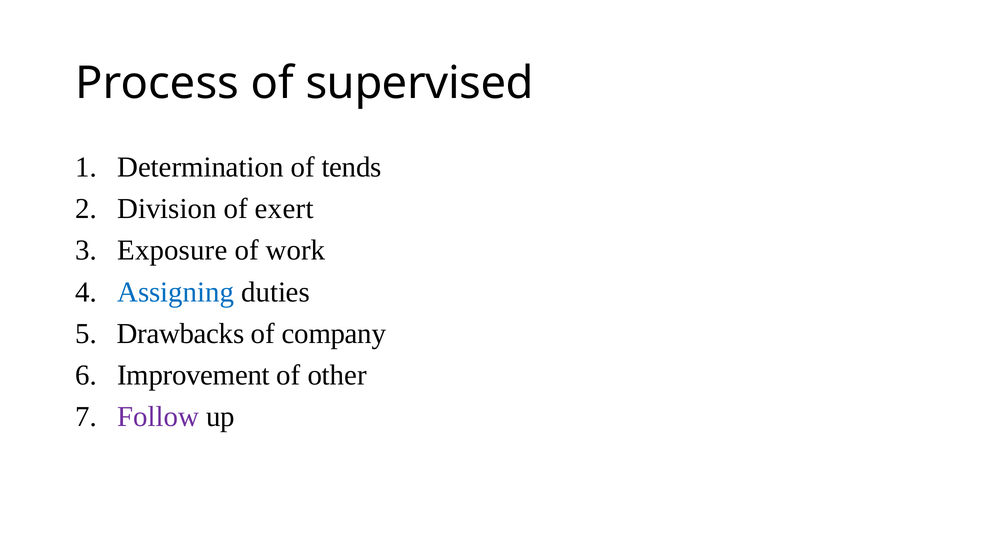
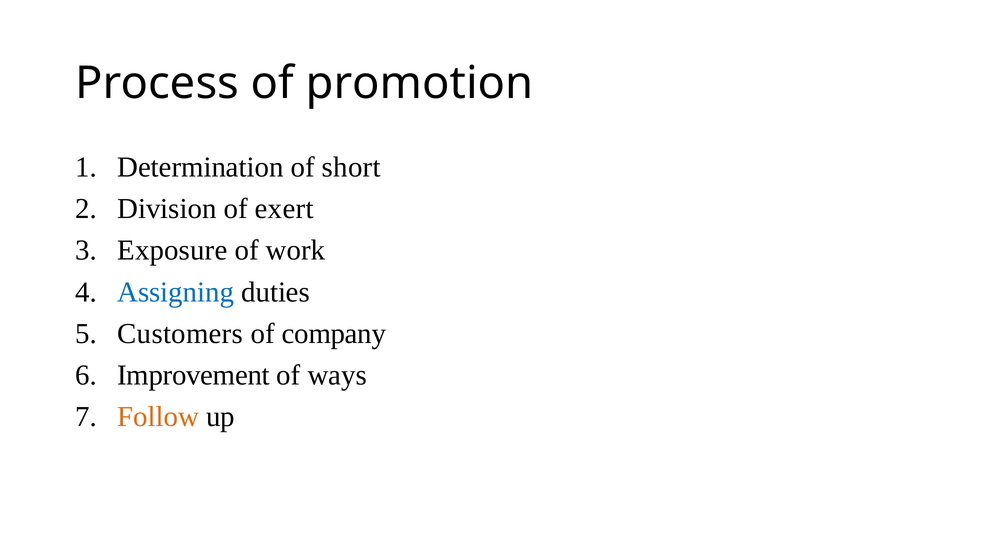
supervised: supervised -> promotion
tends: tends -> short
Drawbacks: Drawbacks -> Customers
other: other -> ways
Follow colour: purple -> orange
